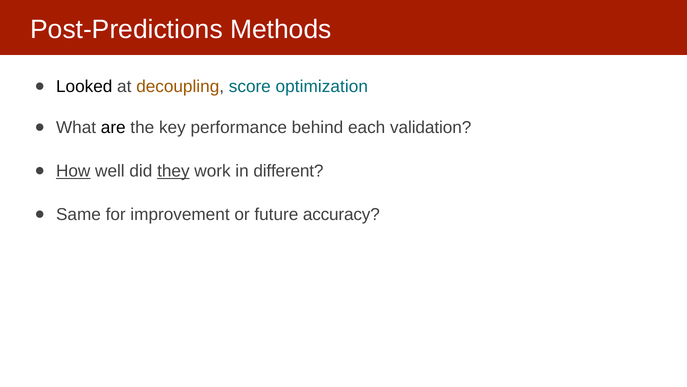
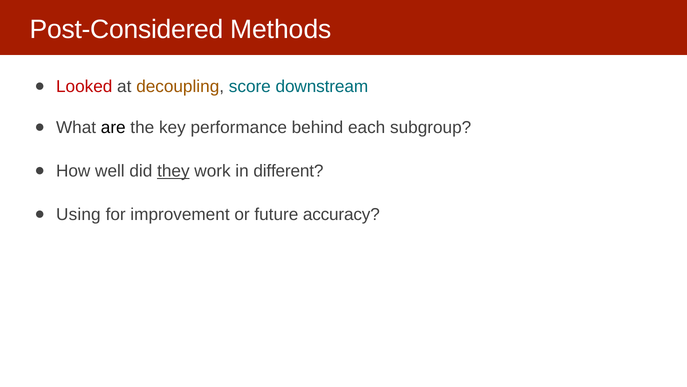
Post-Predictions: Post-Predictions -> Post-Considered
Looked colour: black -> red
optimization: optimization -> downstream
validation: validation -> subgroup
How underline: present -> none
Same: Same -> Using
